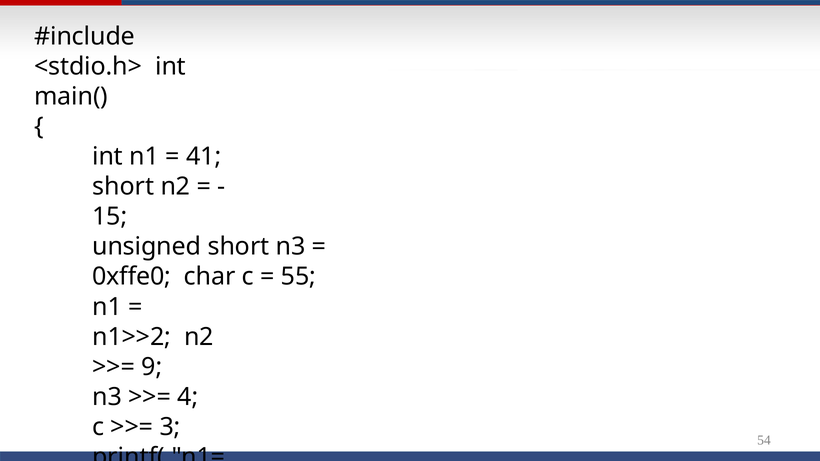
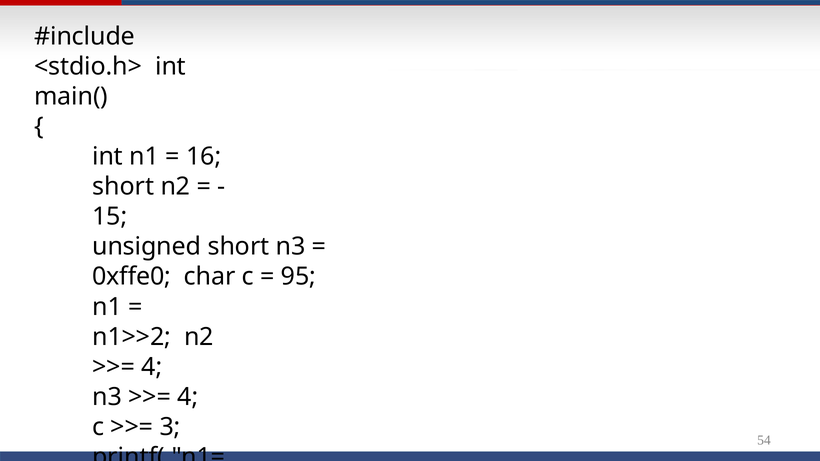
41: 41 -> 16
55: 55 -> 95
9 at (152, 367): 9 -> 4
